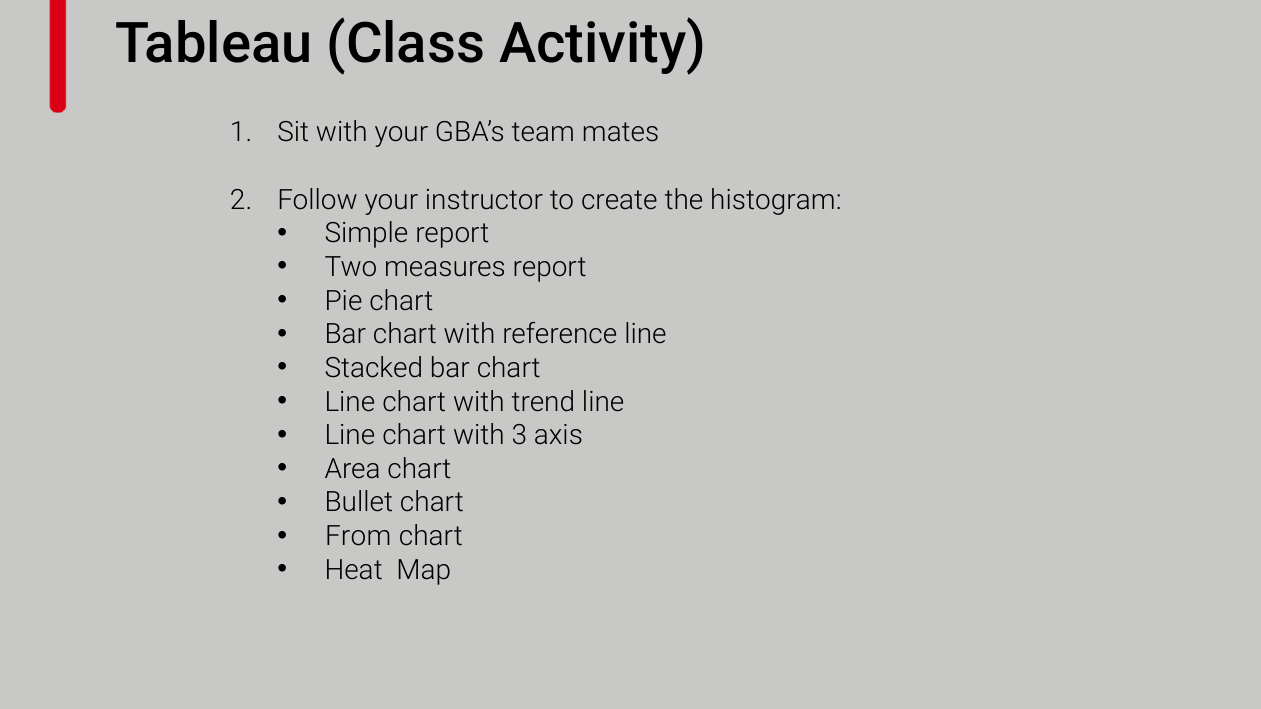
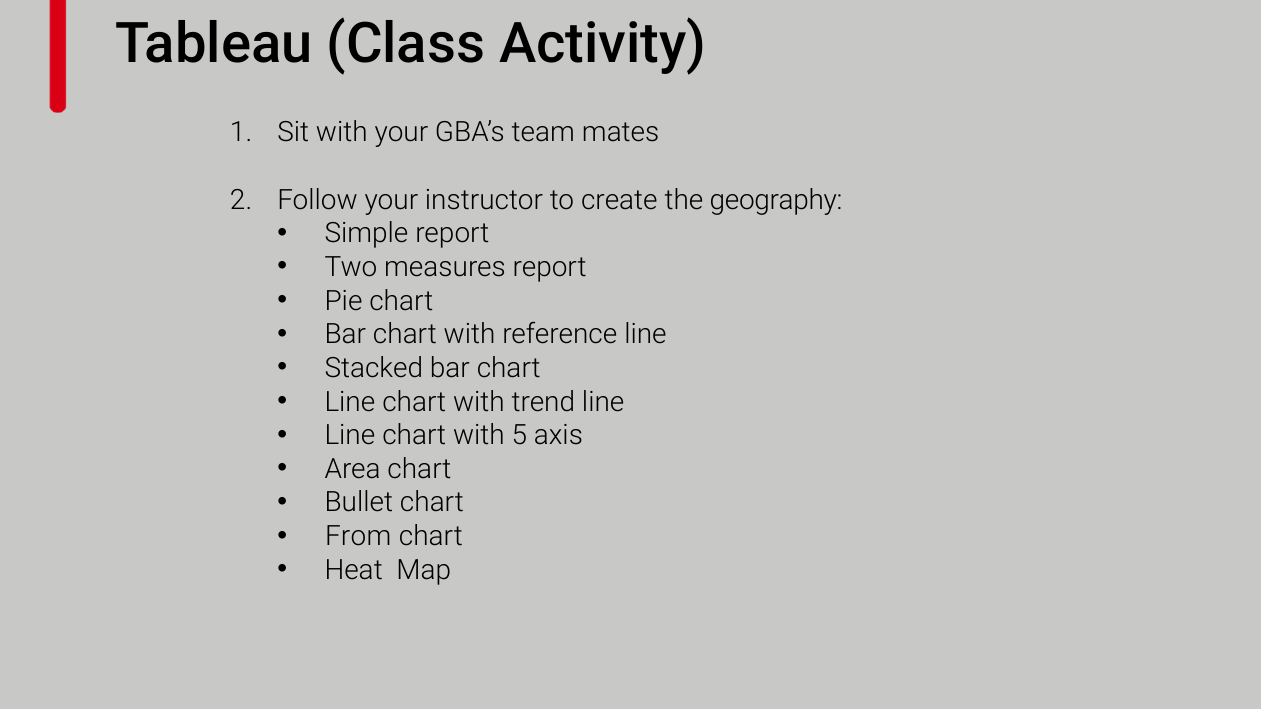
histogram: histogram -> geography
3: 3 -> 5
